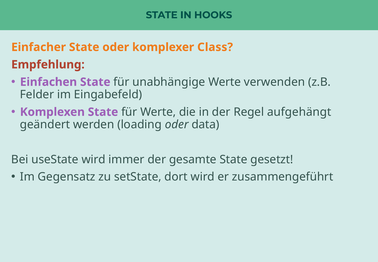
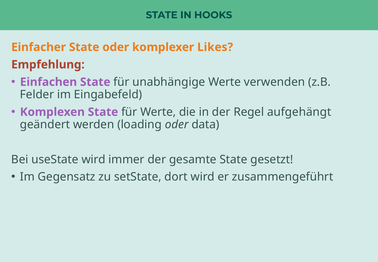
Class: Class -> Likes
